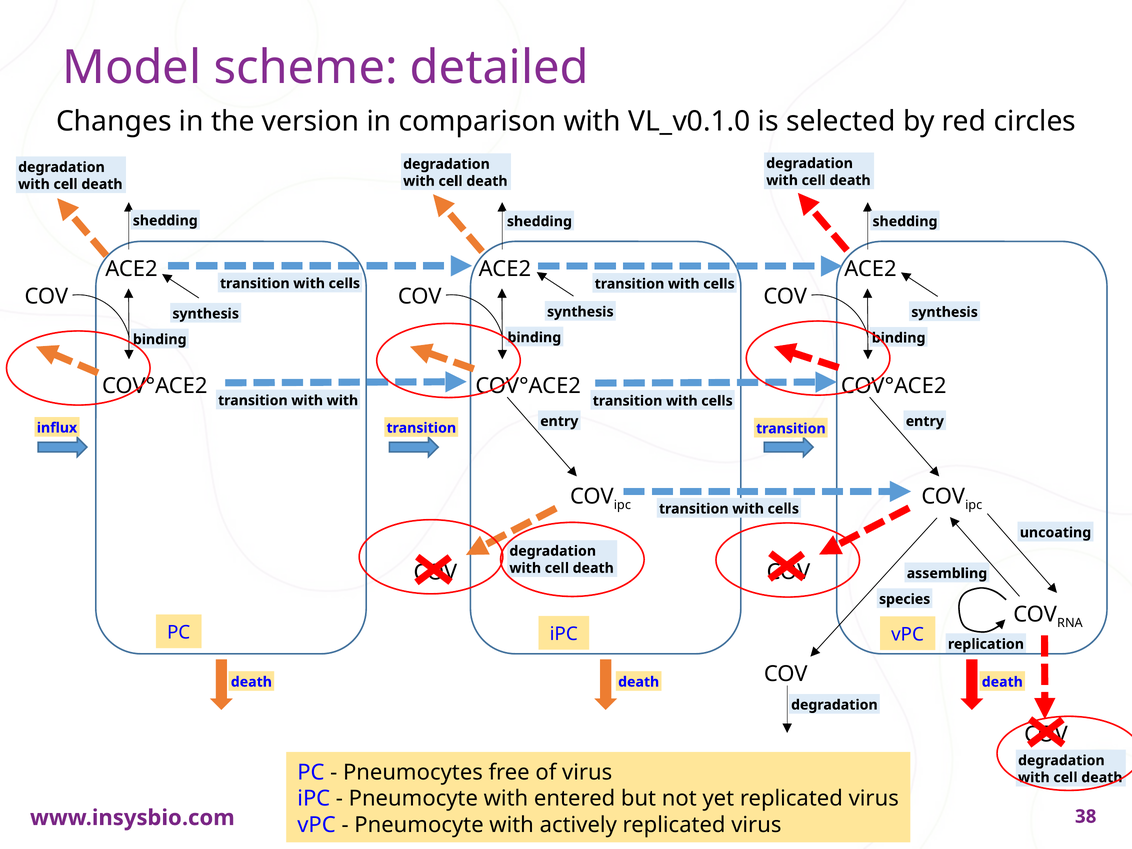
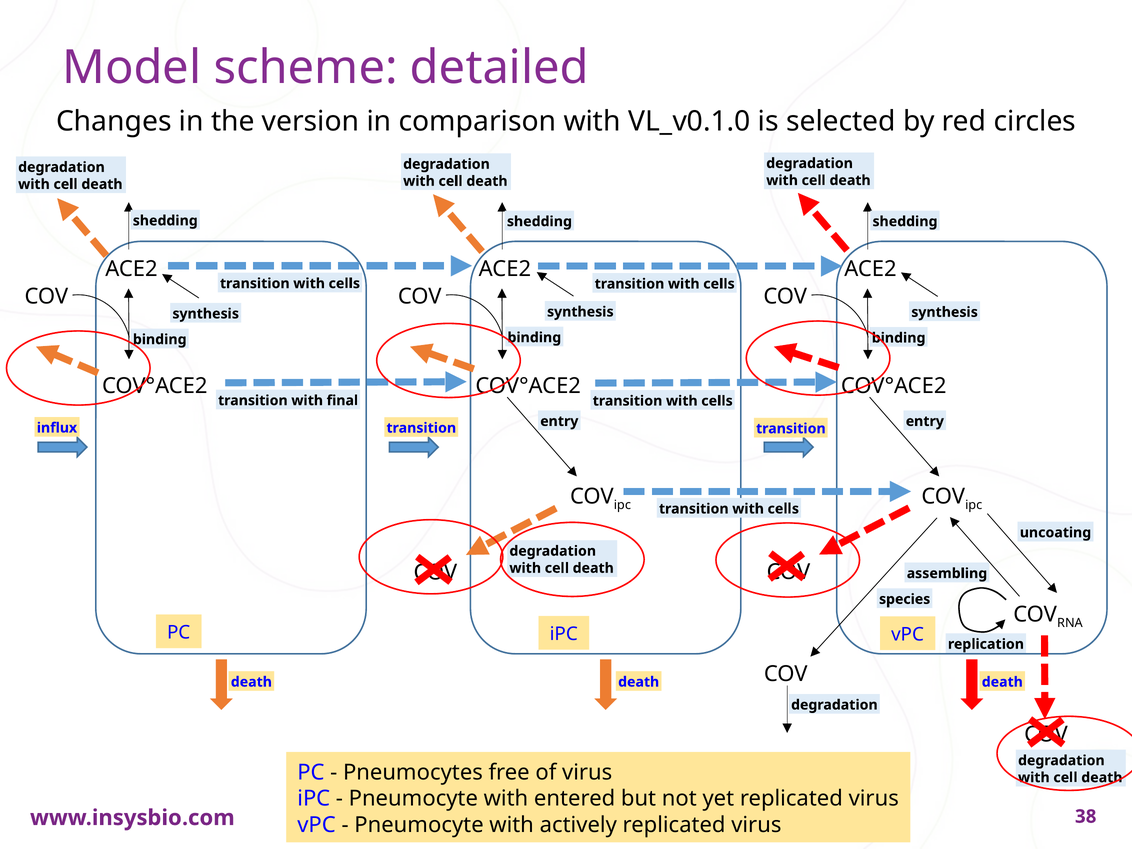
with with: with -> final
